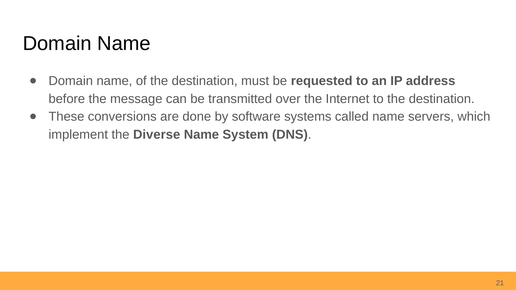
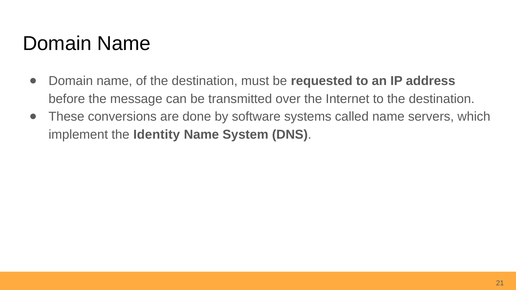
Diverse: Diverse -> Identity
